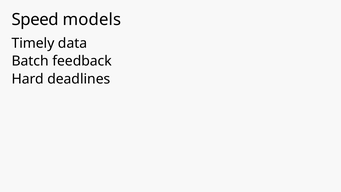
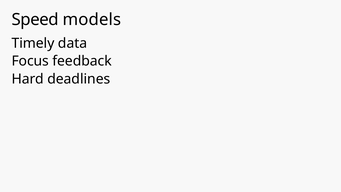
Batch: Batch -> Focus
